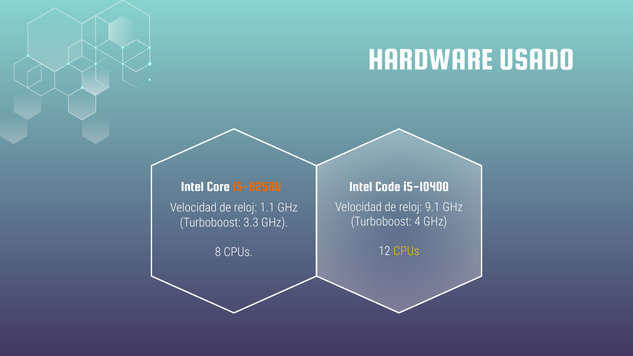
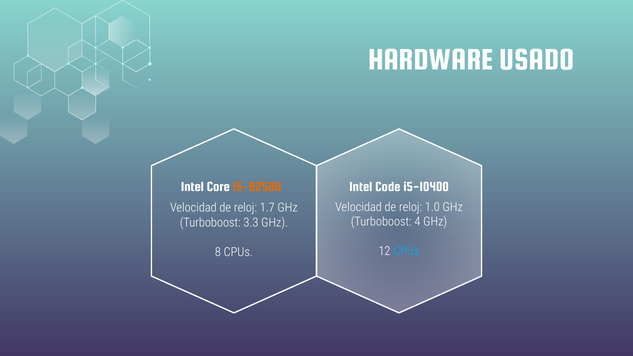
9.1: 9.1 -> 1.0
1.1: 1.1 -> 1.7
CPUs at (406, 251) colour: yellow -> light blue
